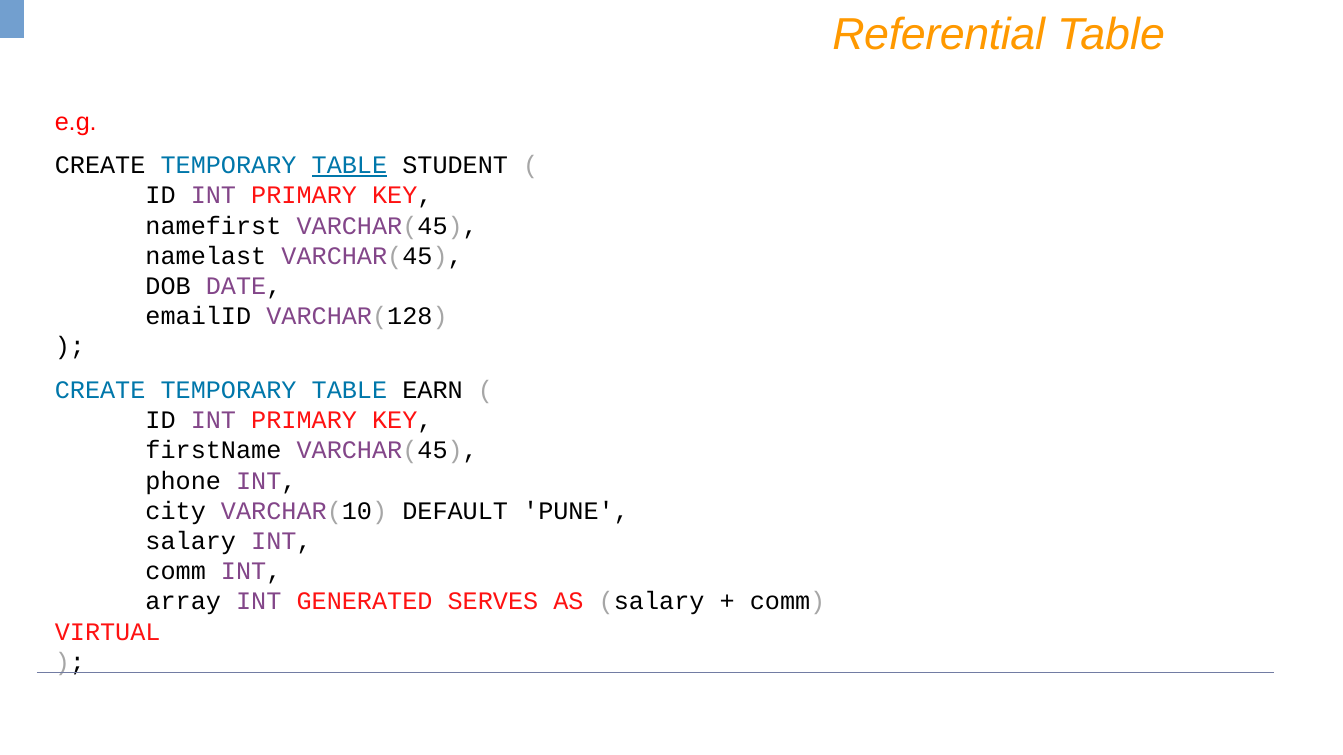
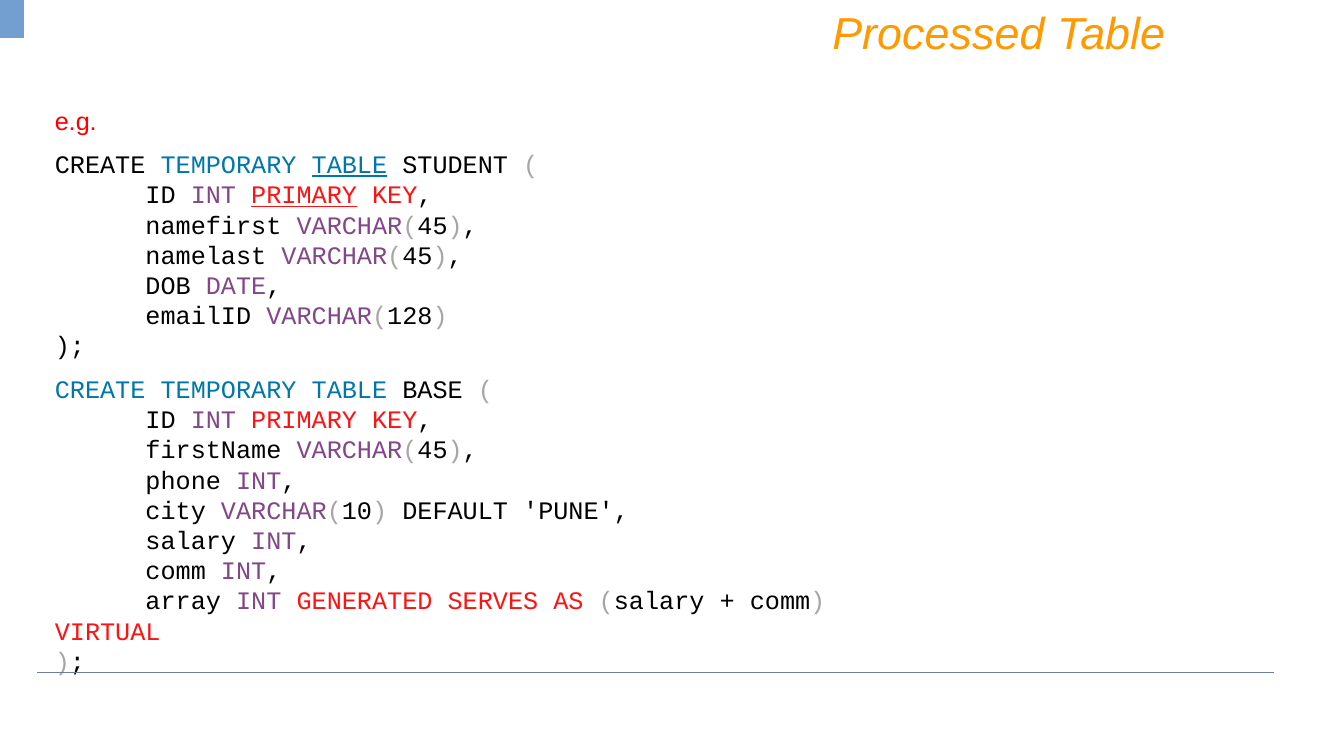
Referential: Referential -> Processed
PRIMARY at (304, 196) underline: none -> present
EARN: EARN -> BASE
